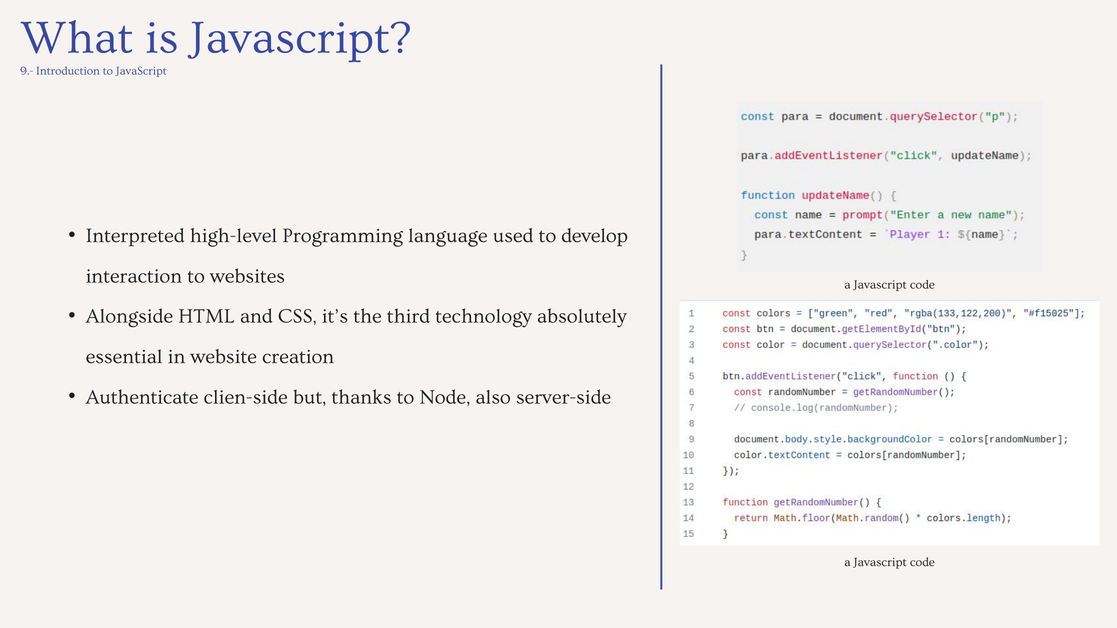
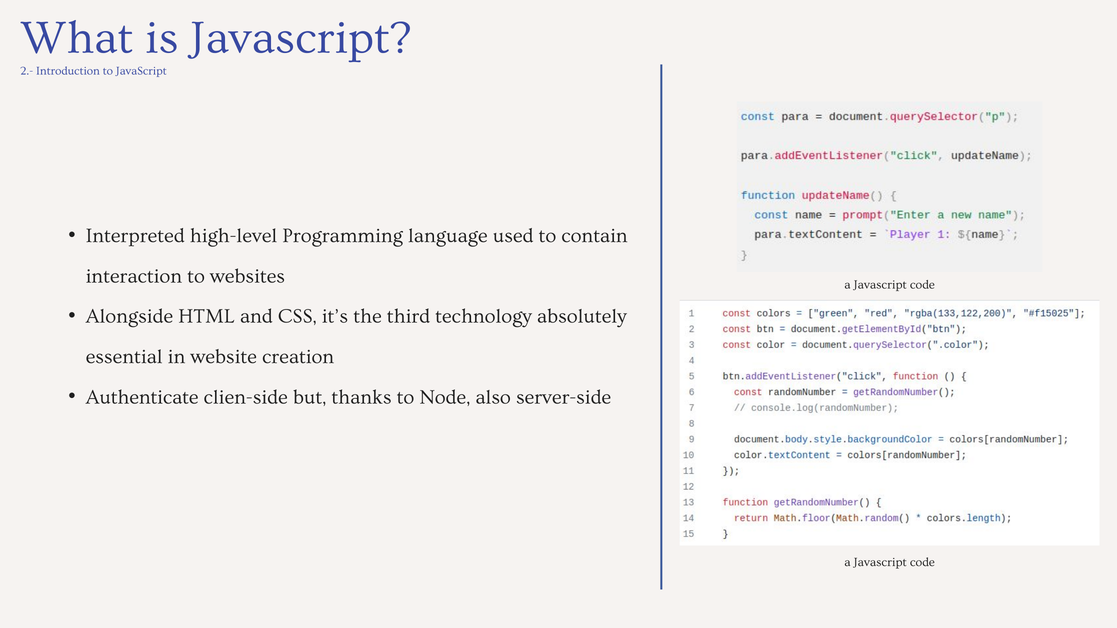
9.-: 9.- -> 2.-
develop: develop -> contain
